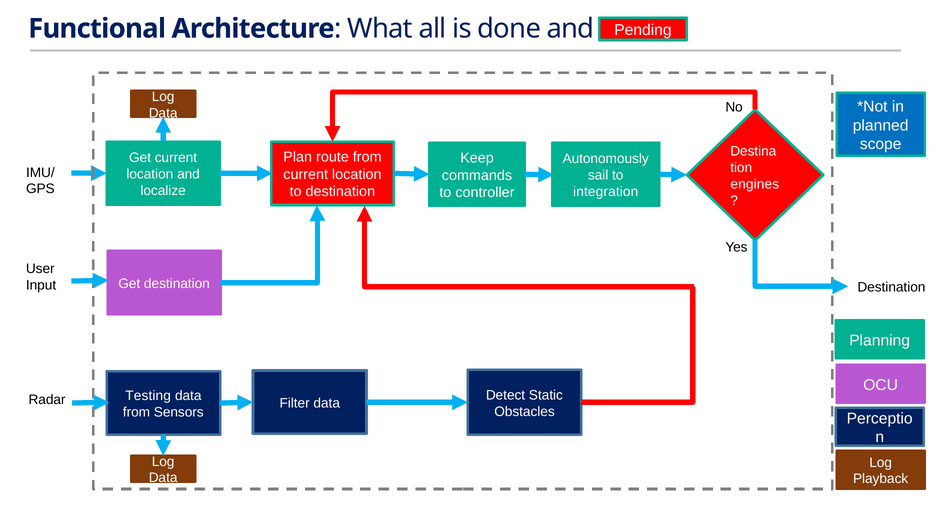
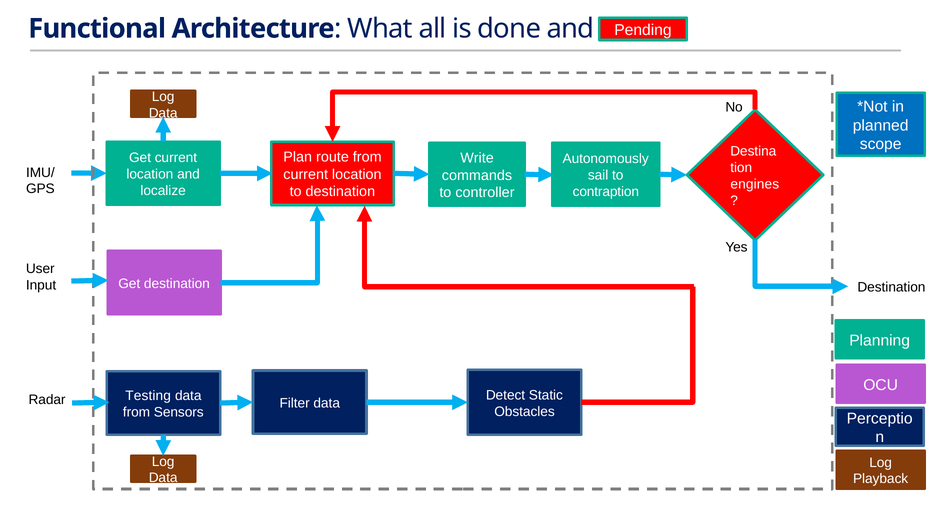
Keep: Keep -> Write
integration: integration -> contraption
